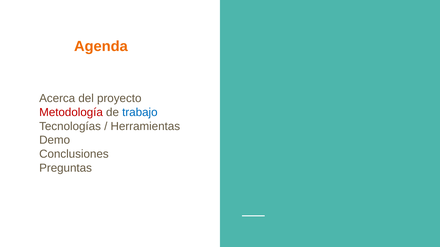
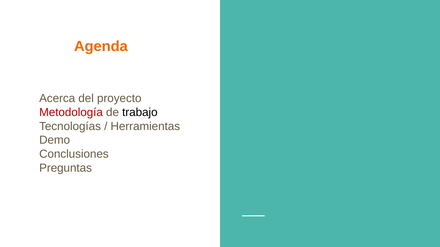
trabajo colour: blue -> black
